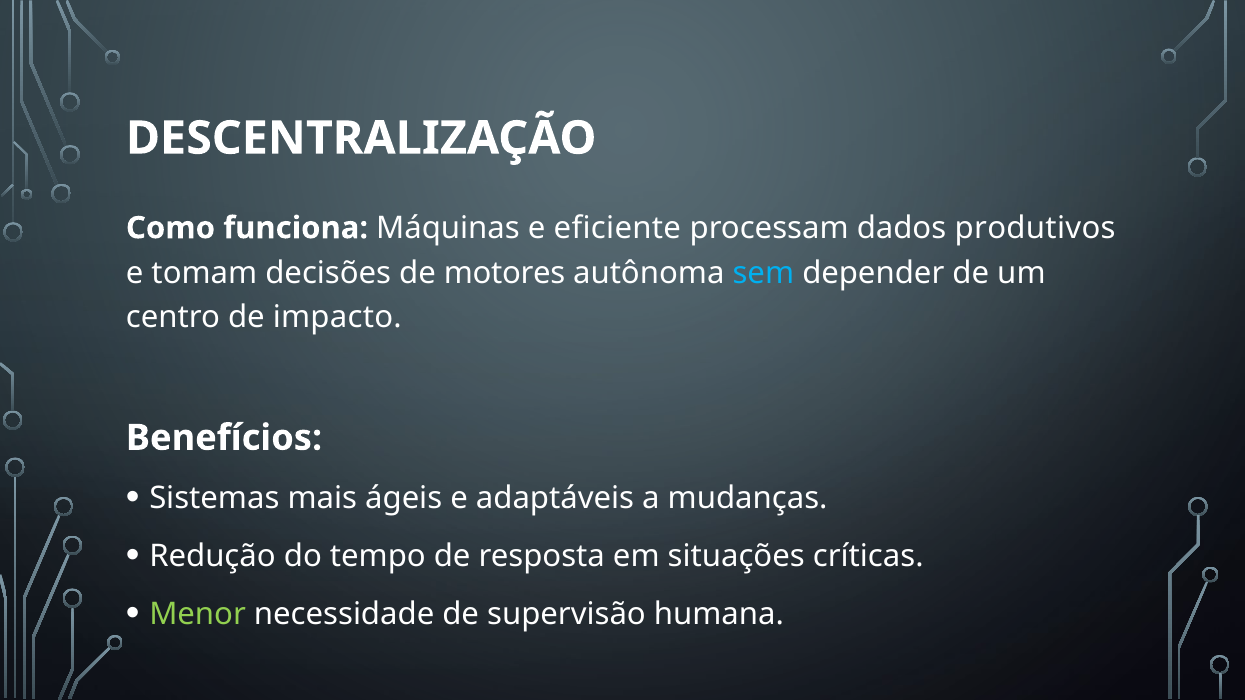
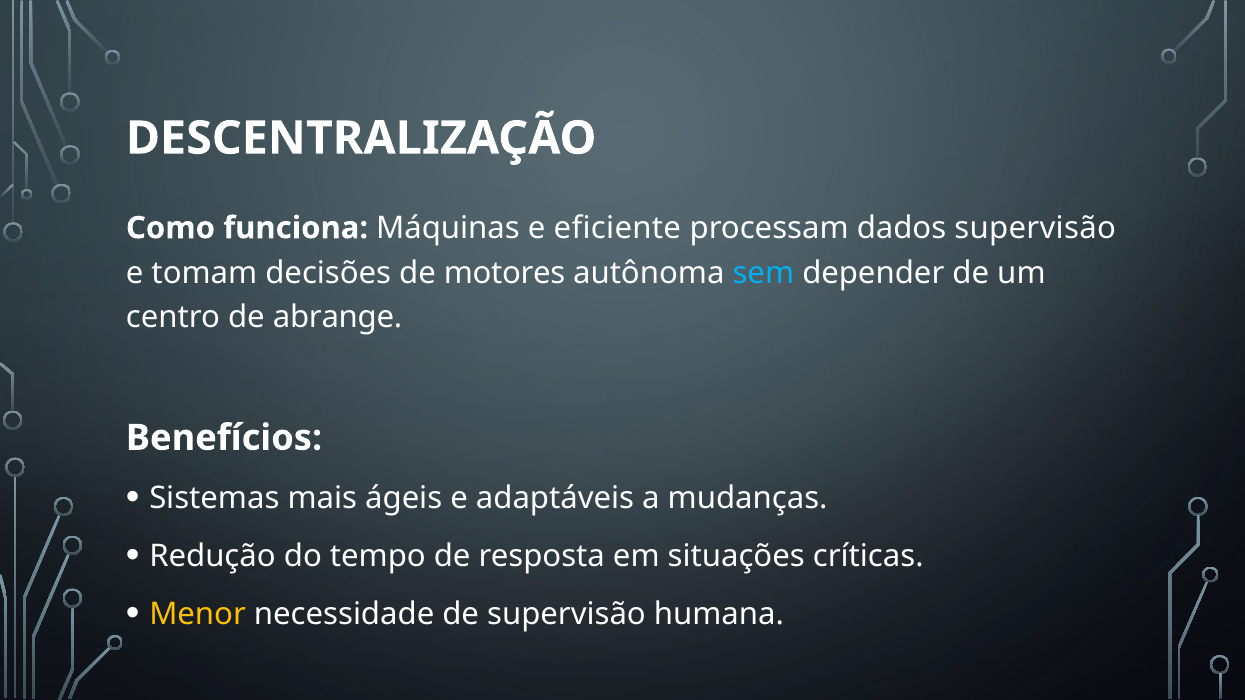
dados produtivos: produtivos -> supervisão
impacto: impacto -> abrange
Menor colour: light green -> yellow
